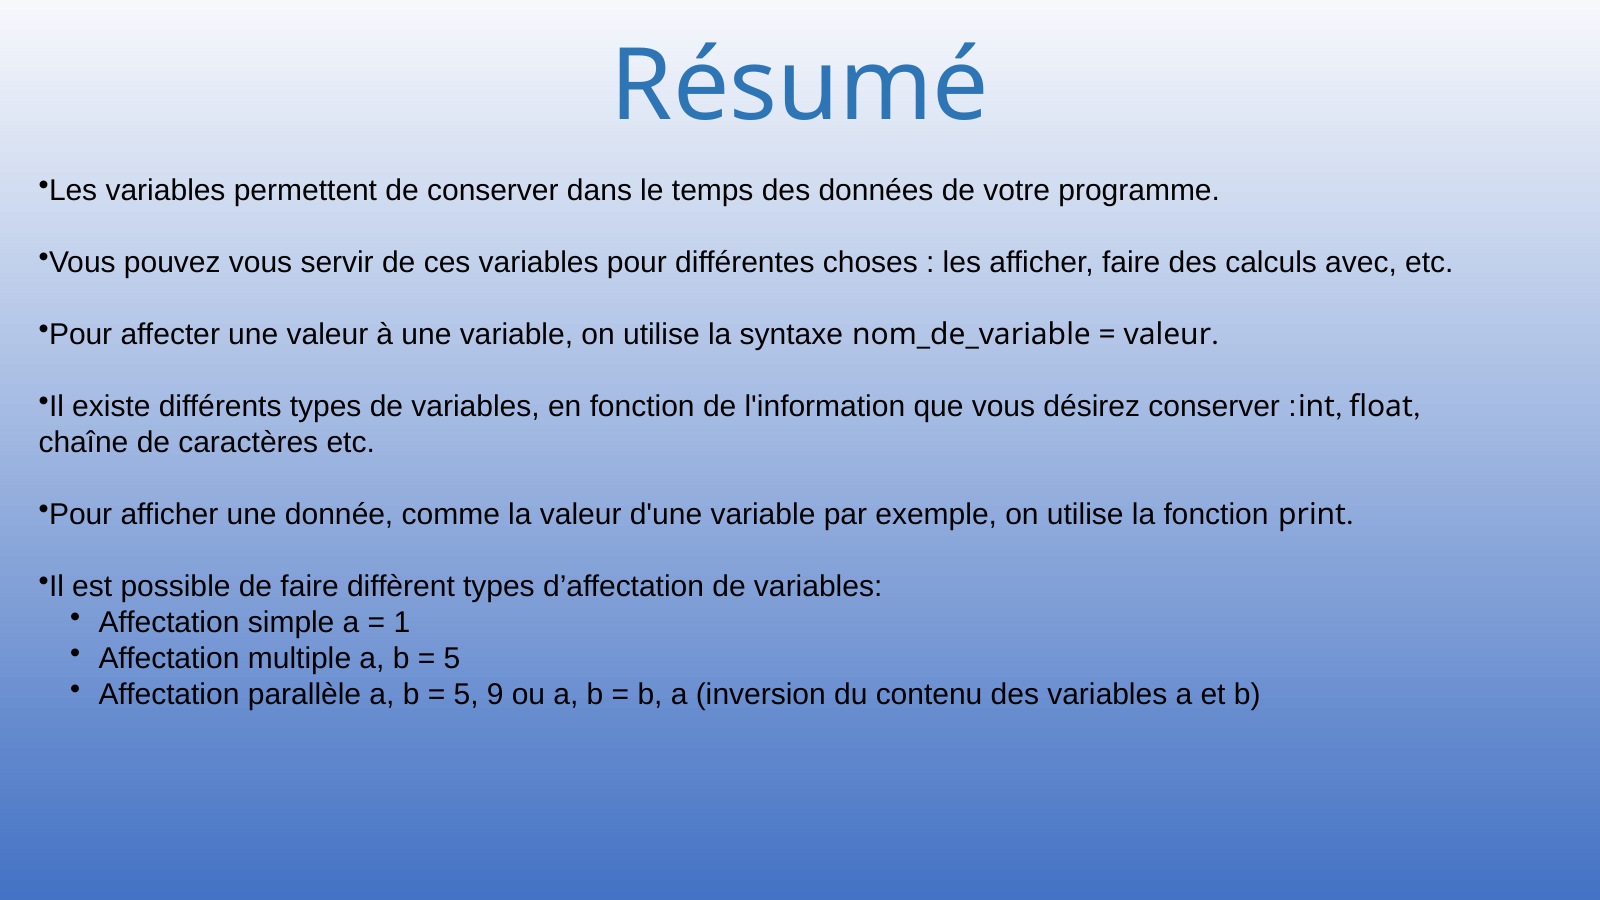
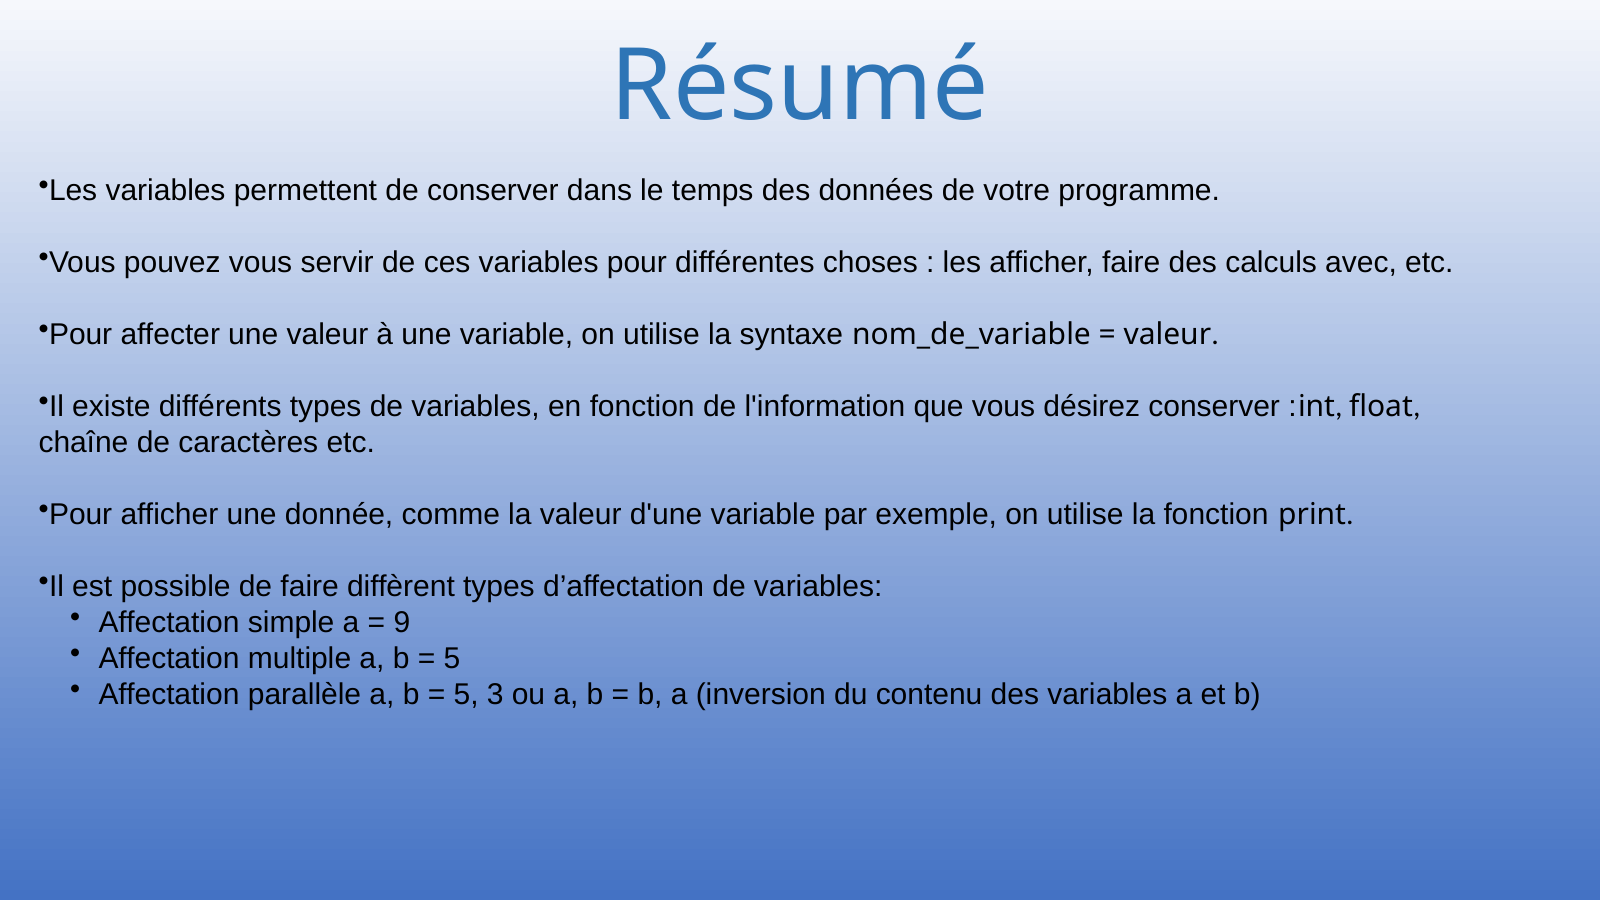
1: 1 -> 9
9: 9 -> 3
